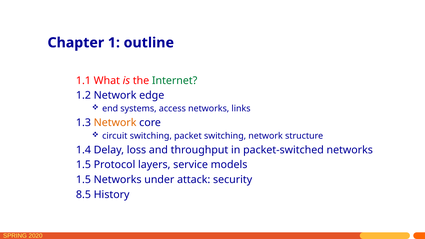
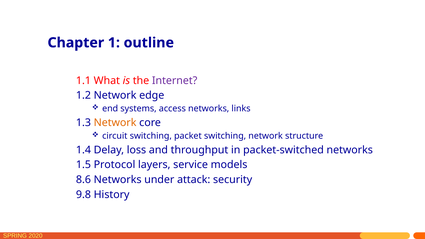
Internet colour: green -> purple
1.5 at (83, 180): 1.5 -> 8.6
8.5: 8.5 -> 9.8
